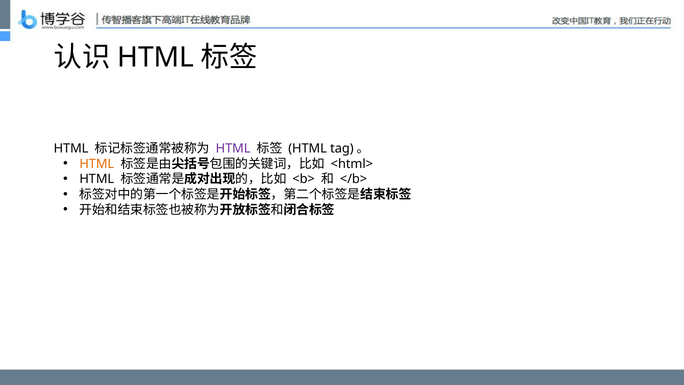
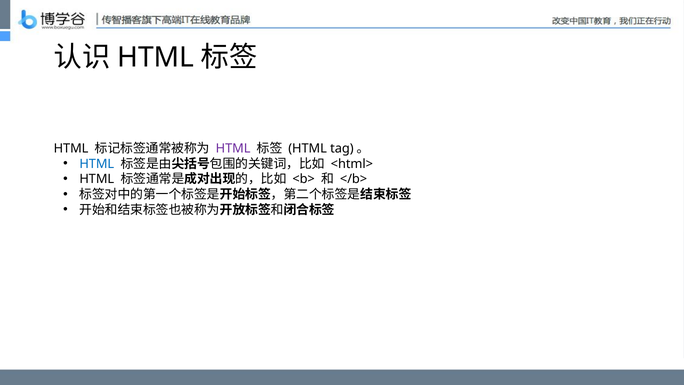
HTML at (97, 164) colour: orange -> blue
